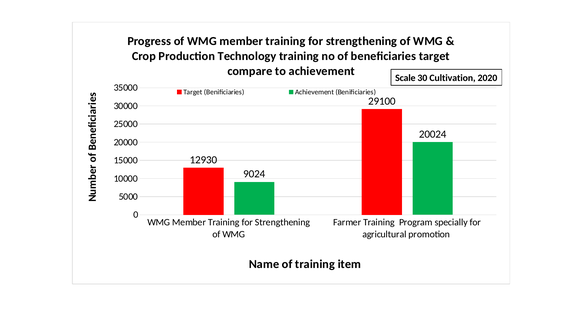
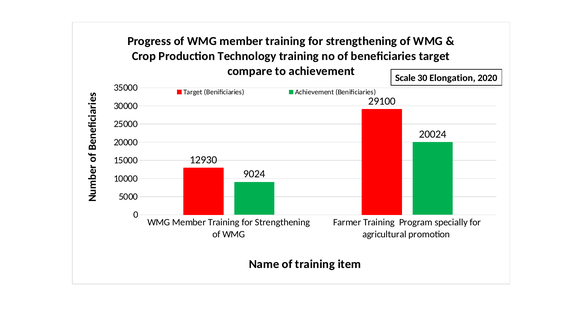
Cultivation: Cultivation -> Elongation
